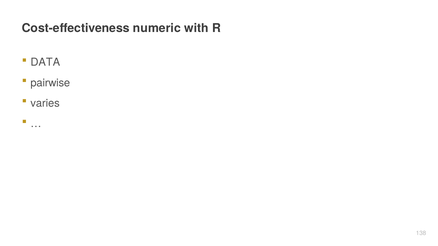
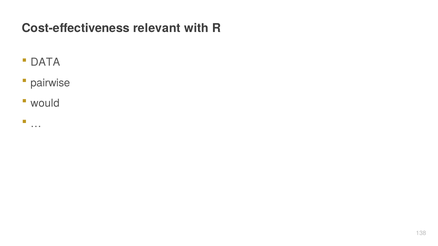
numeric: numeric -> relevant
varies: varies -> would
